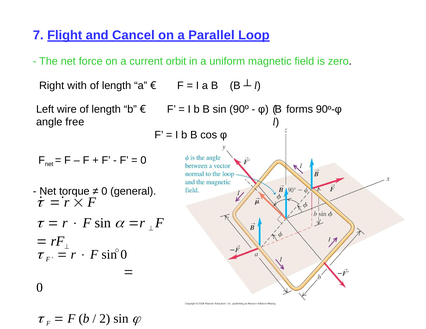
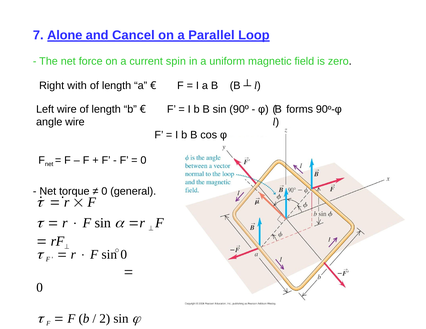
Flight: Flight -> Alone
orbit: orbit -> spin
angle free: free -> wire
